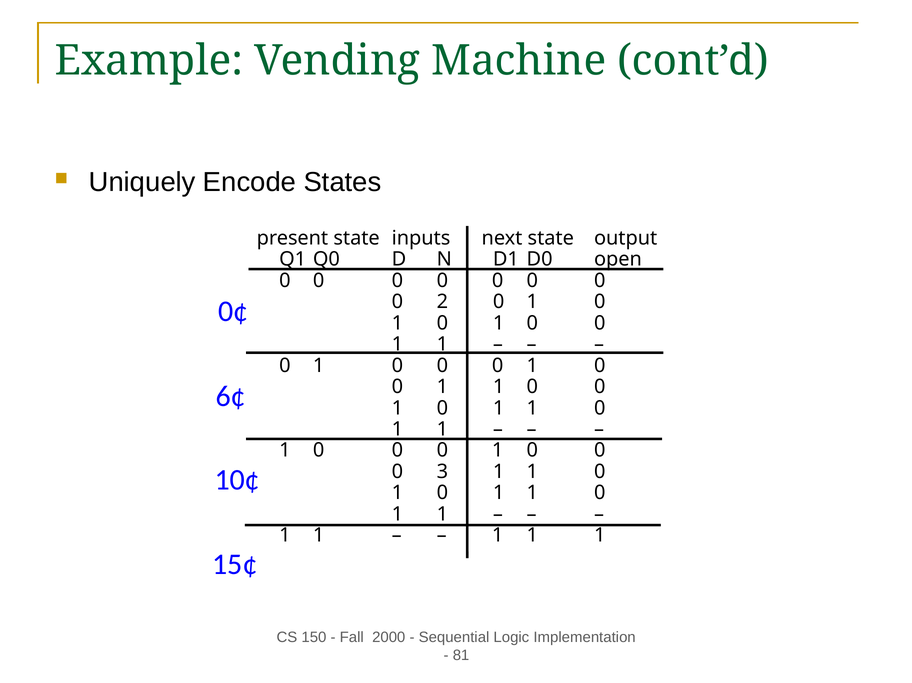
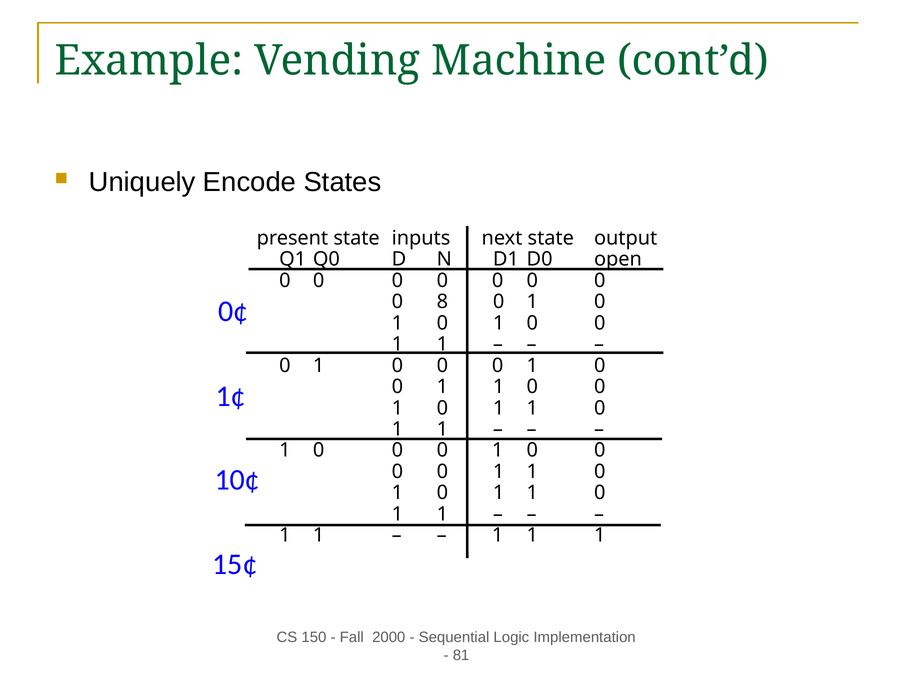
2: 2 -> 8
6¢: 6¢ -> 1¢
3 at (442, 472): 3 -> 0
